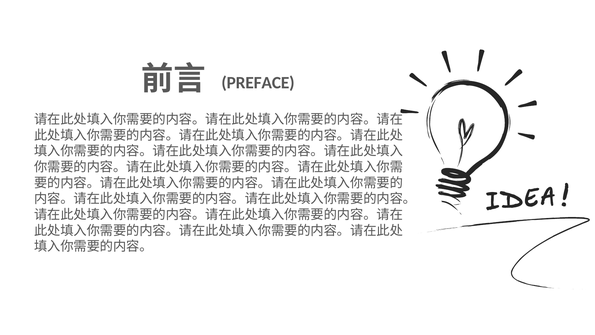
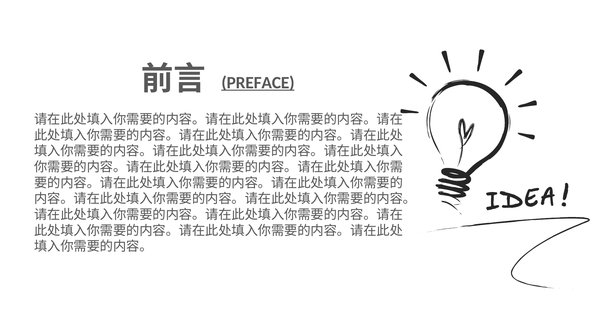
PREFACE underline: none -> present
